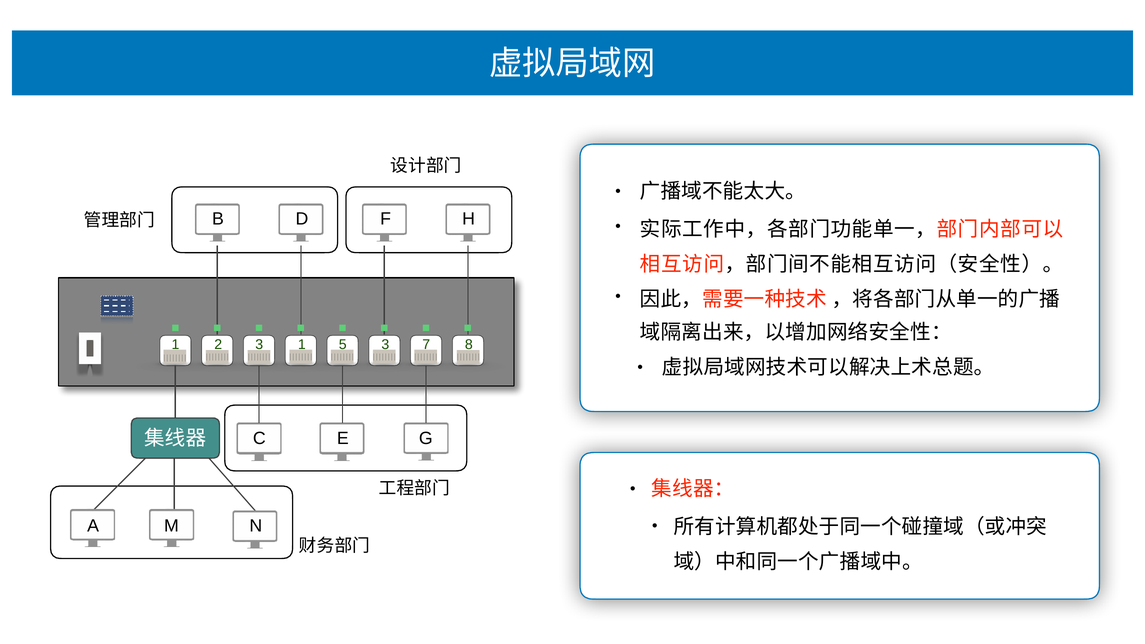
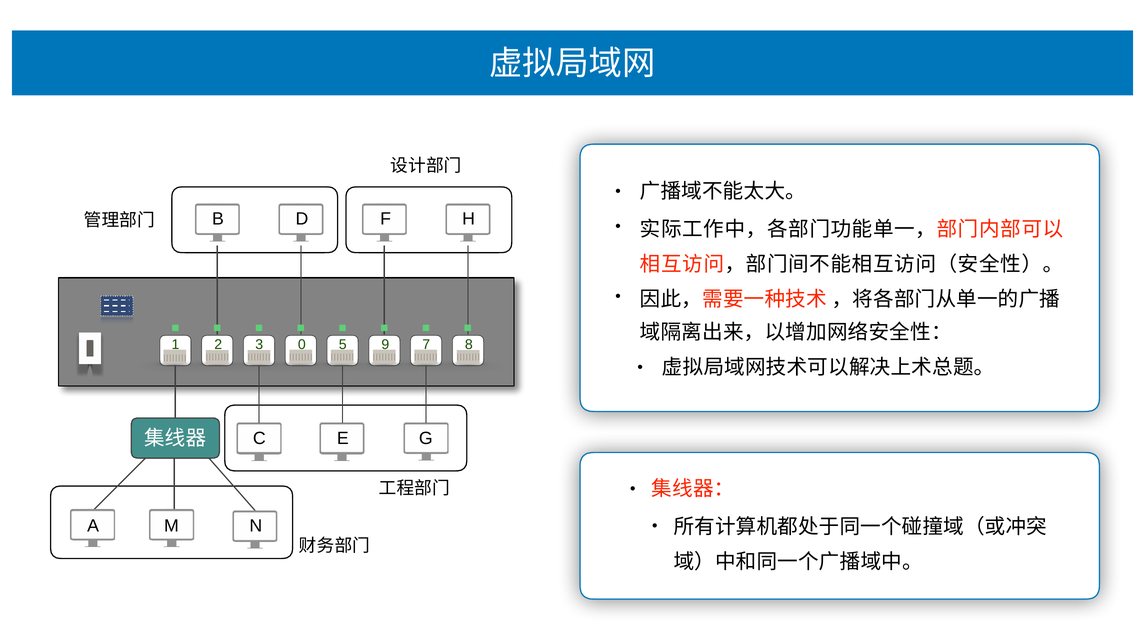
3 1: 1 -> 0
5 3: 3 -> 9
